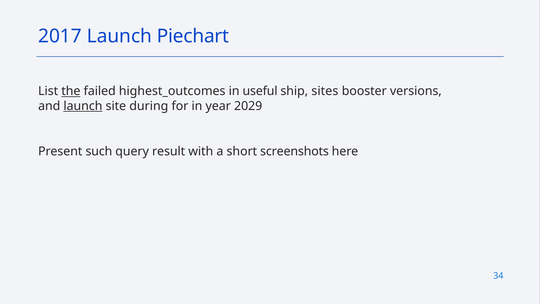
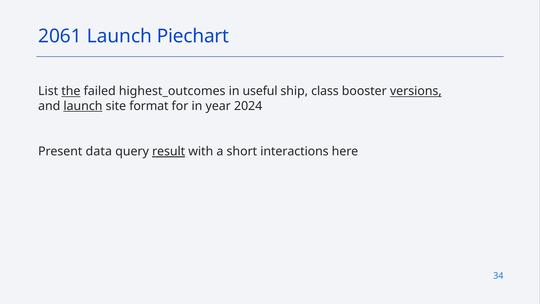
2017: 2017 -> 2061
sites: sites -> class
versions underline: none -> present
during: during -> format
2029: 2029 -> 2024
such: such -> data
result underline: none -> present
screenshots: screenshots -> interactions
